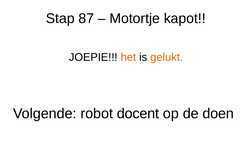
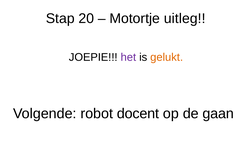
87: 87 -> 20
kapot: kapot -> uitleg
het colour: orange -> purple
doen: doen -> gaan
